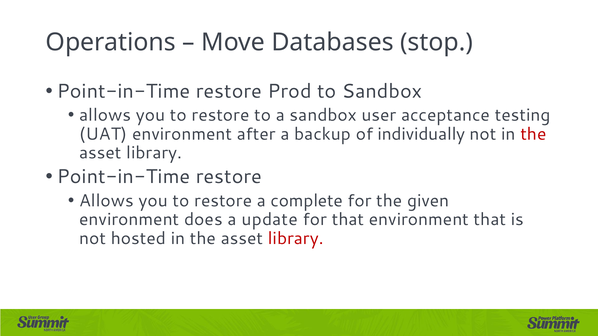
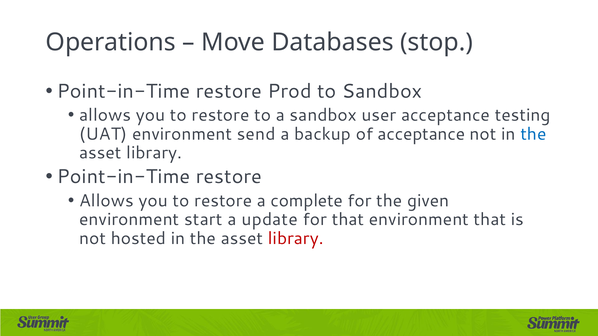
after: after -> send
of individually: individually -> acceptance
the at (533, 134) colour: red -> blue
does: does -> start
